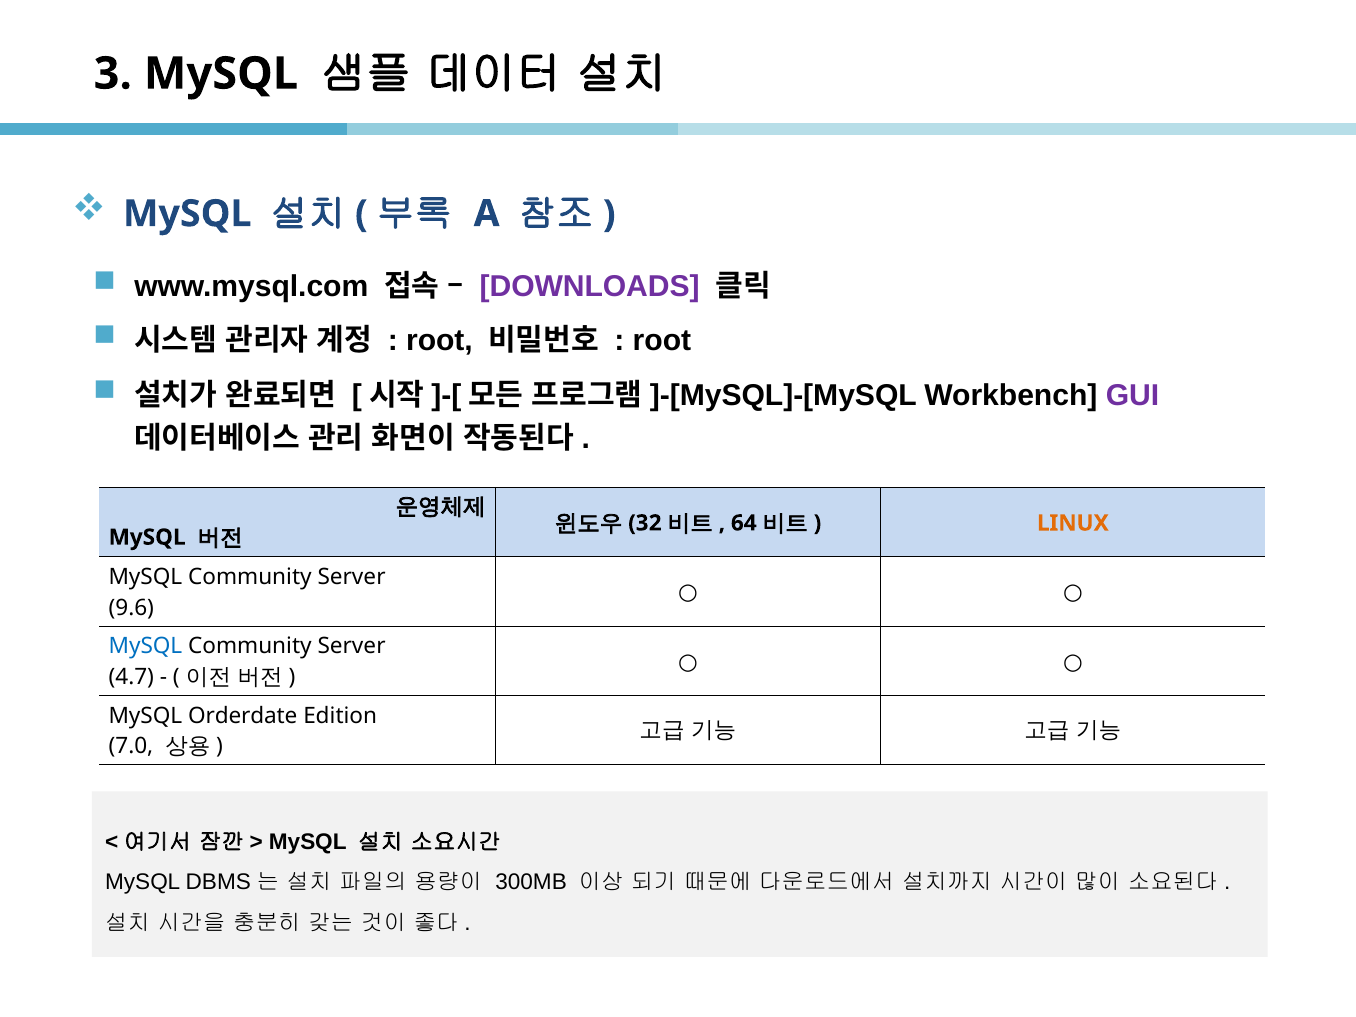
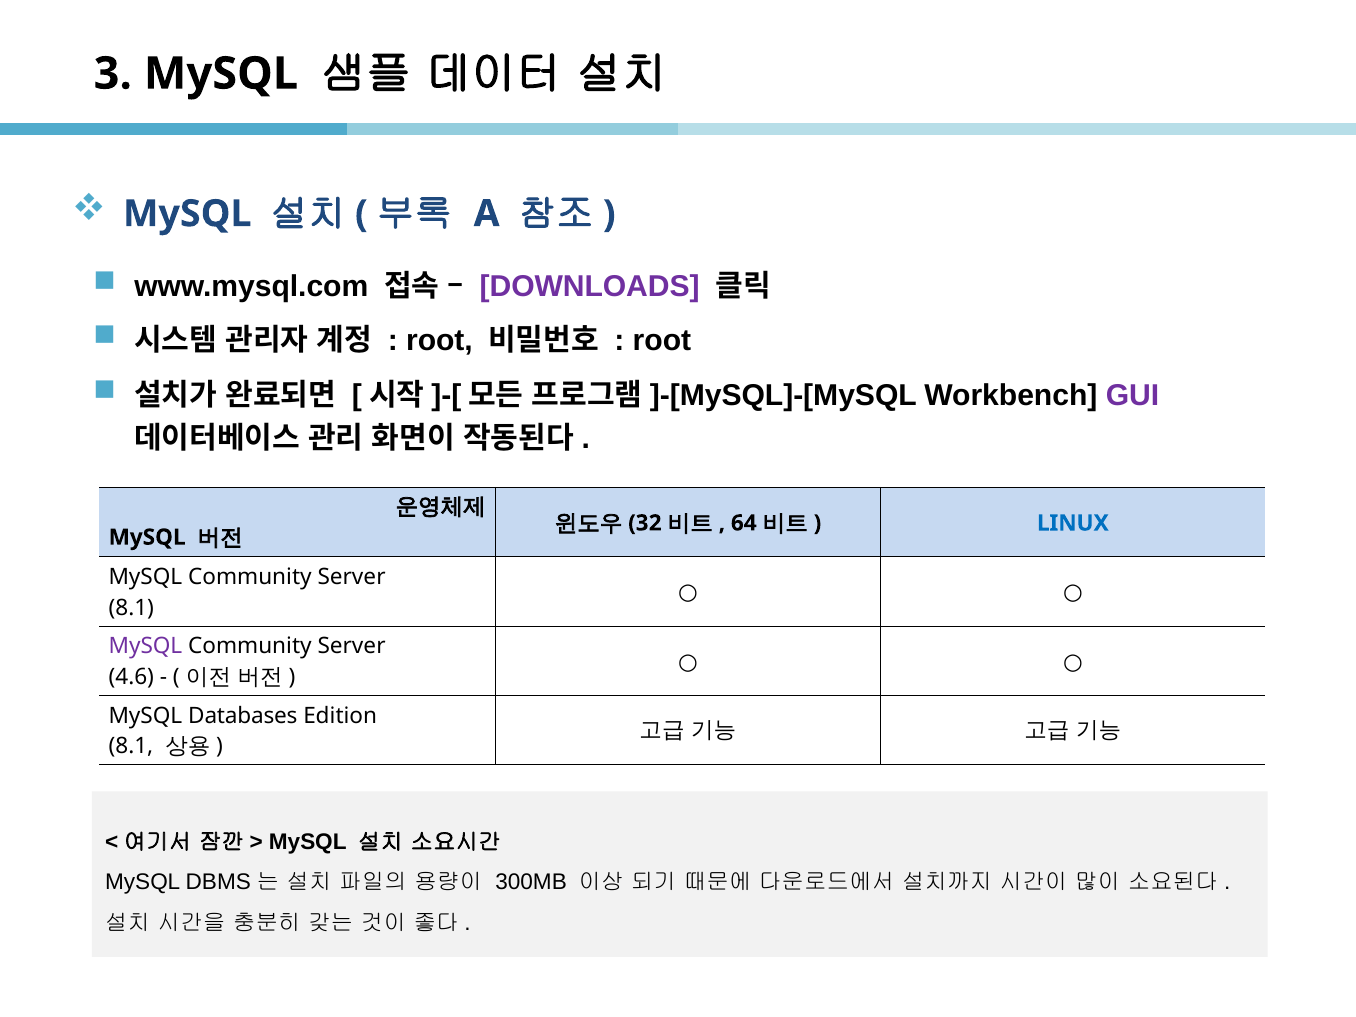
LINUX colour: orange -> blue
9.6 at (131, 608): 9.6 -> 8.1
MySQL at (145, 646) colour: blue -> purple
4.7: 4.7 -> 4.6
Orderdate: Orderdate -> Databases
7.0 at (131, 746): 7.0 -> 8.1
